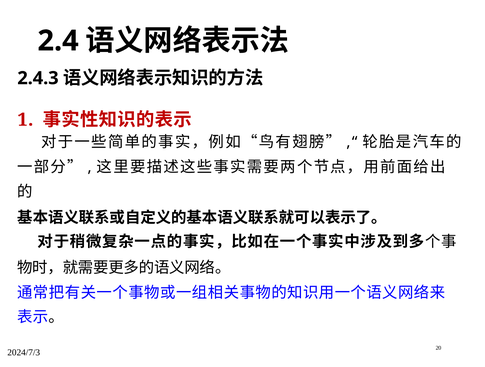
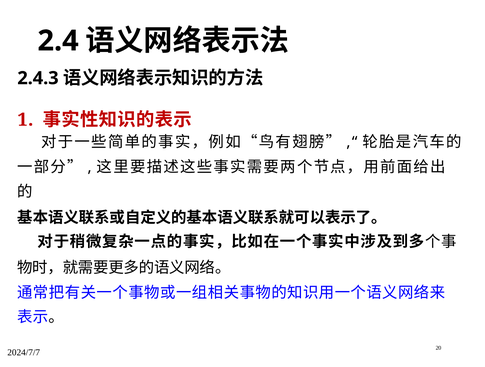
2024/7/3: 2024/7/3 -> 2024/7/7
